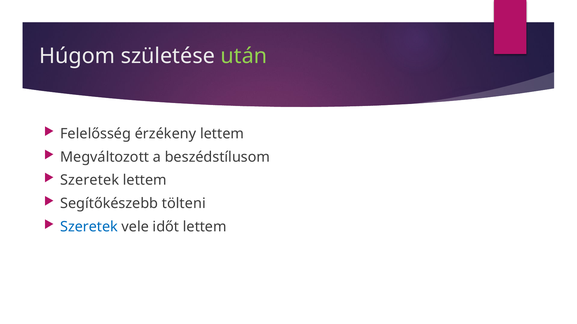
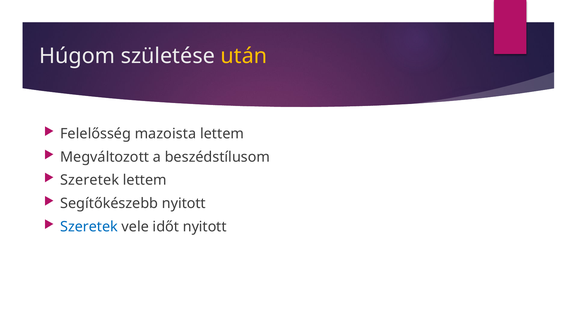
után colour: light green -> yellow
érzékeny: érzékeny -> mazoista
Segítőkészebb tölteni: tölteni -> nyitott
időt lettem: lettem -> nyitott
